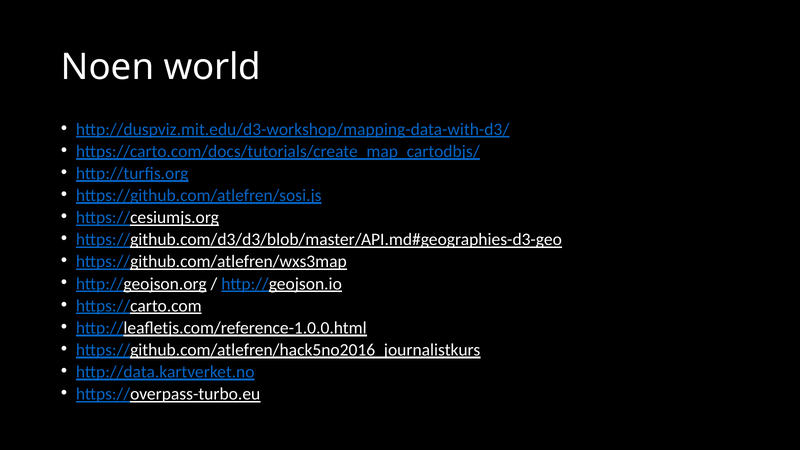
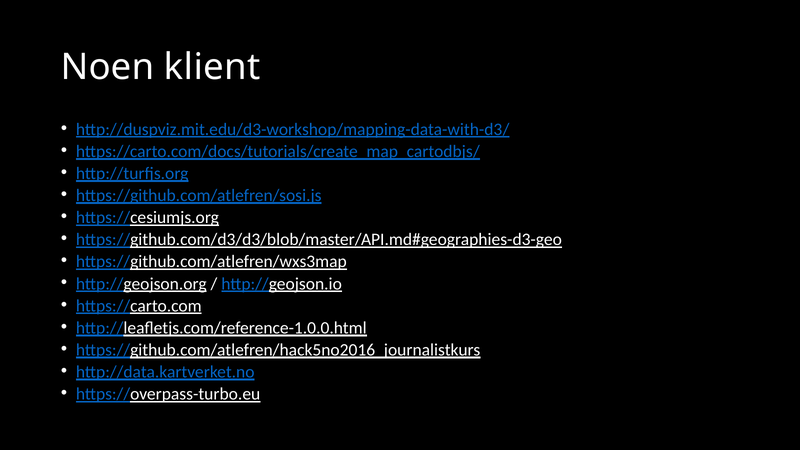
world: world -> klient
